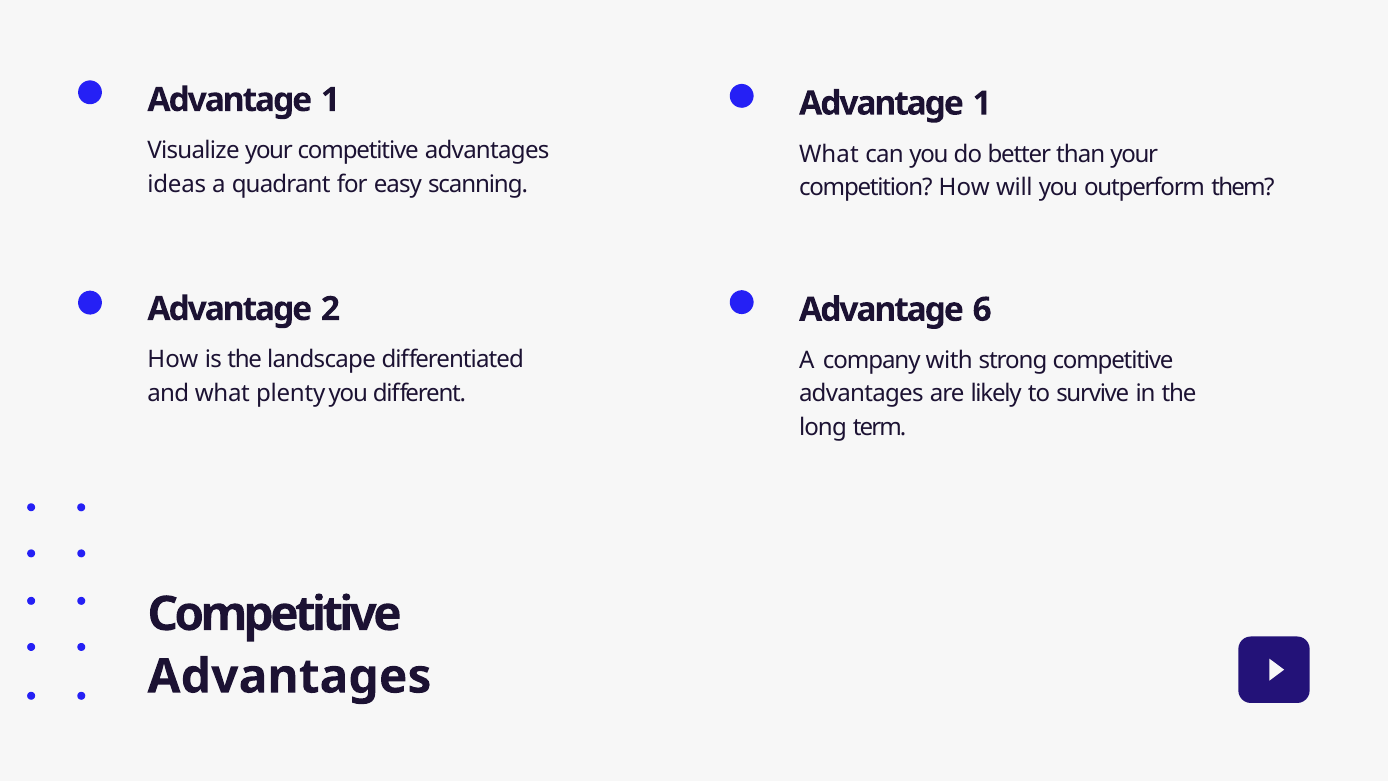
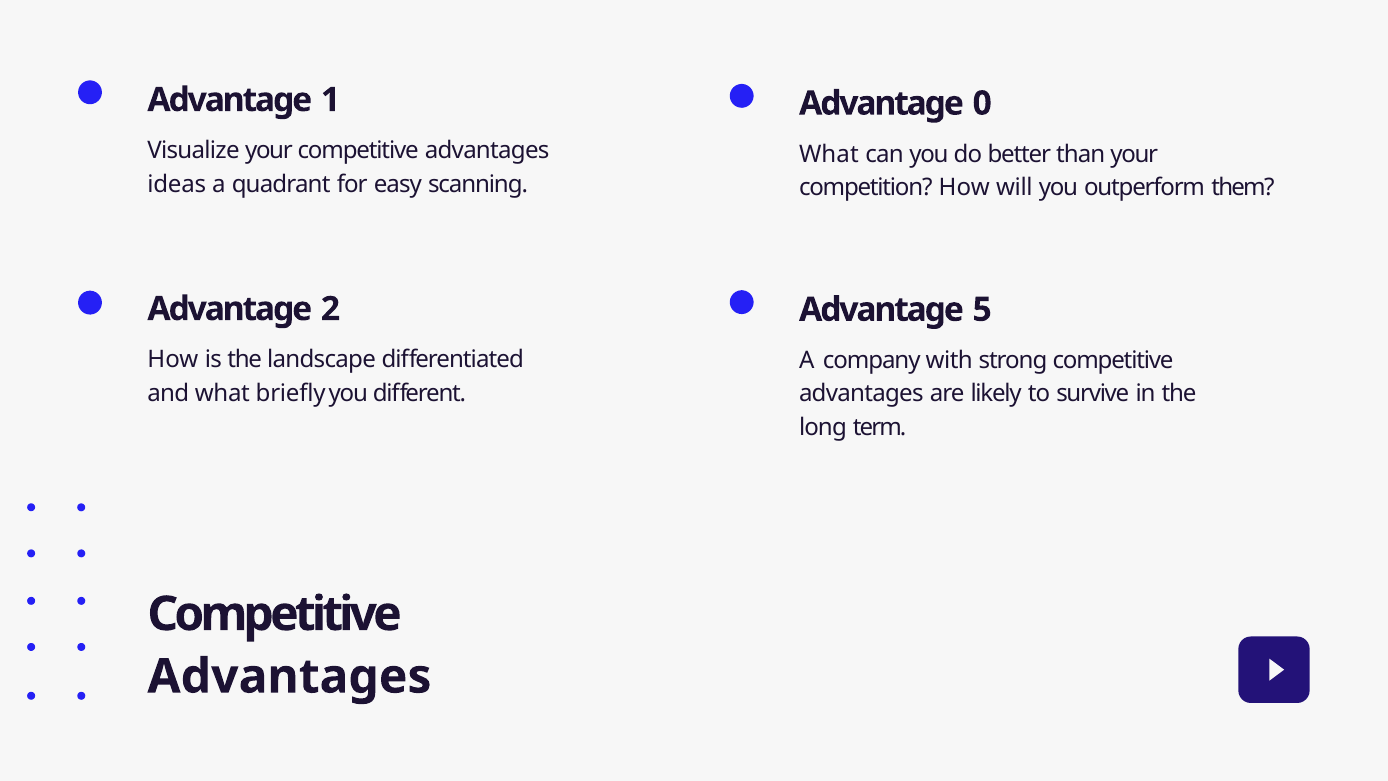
1 at (982, 103): 1 -> 0
6: 6 -> 5
plenty: plenty -> briefly
